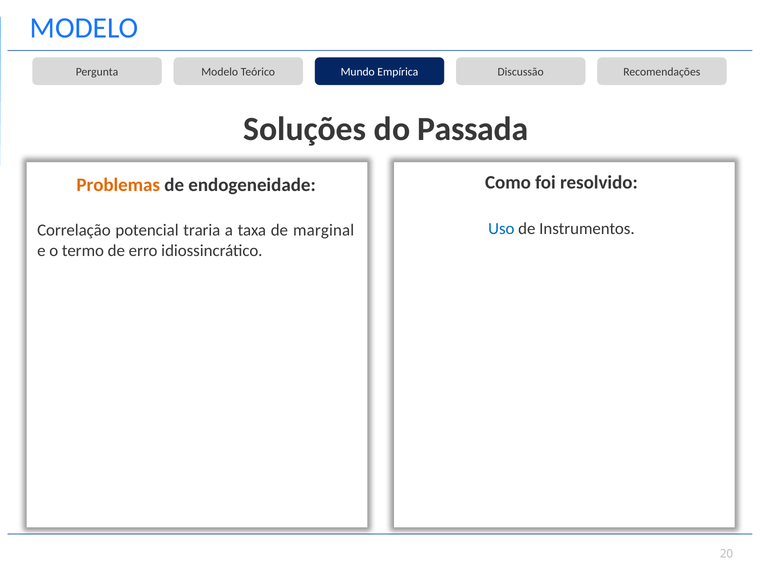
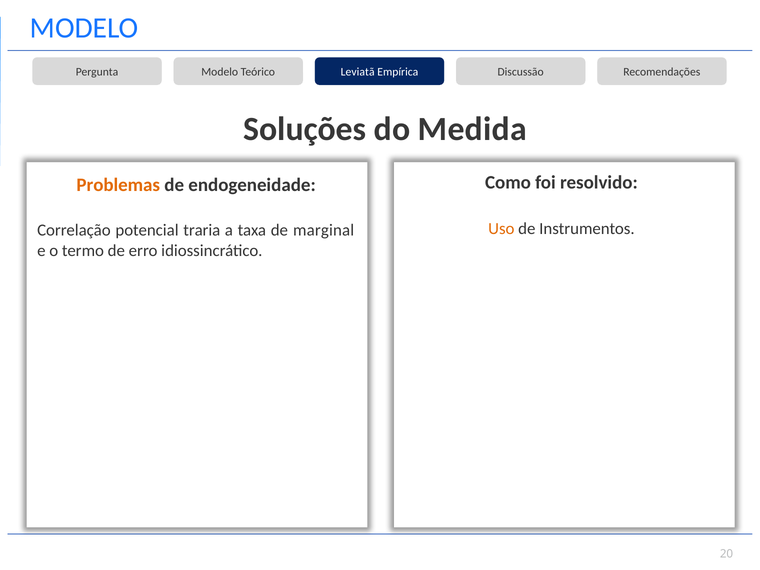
Mundo: Mundo -> Leviatã
Passada: Passada -> Medida
Uso colour: blue -> orange
